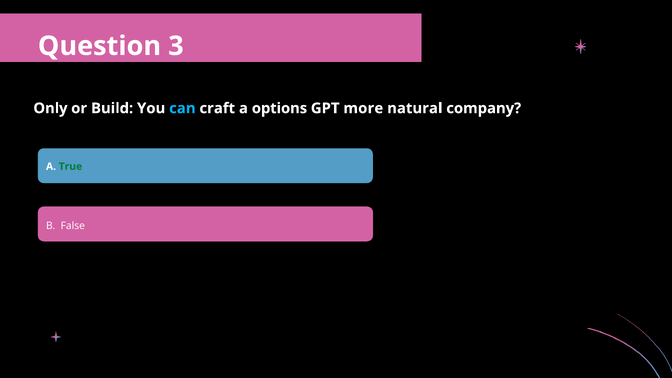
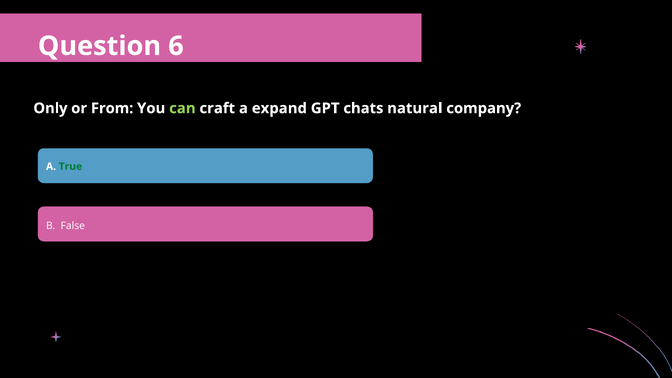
3: 3 -> 6
Build: Build -> From
can colour: light blue -> light green
options: options -> expand
more: more -> chats
